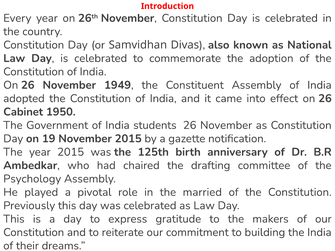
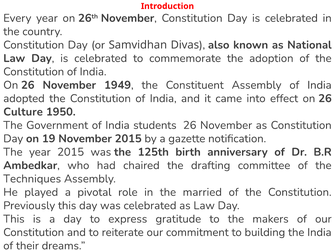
Cabinet: Cabinet -> Culture
Psychology: Psychology -> Techniques
